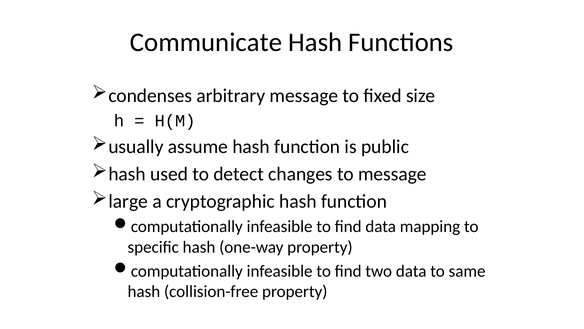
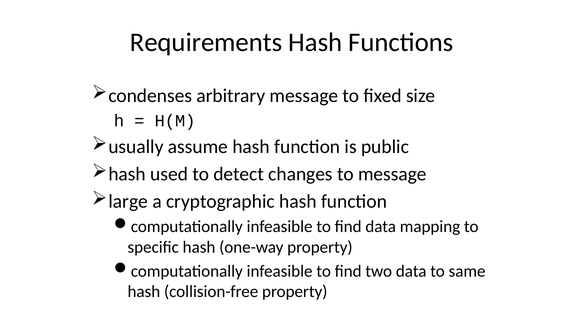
Communicate: Communicate -> Requirements
